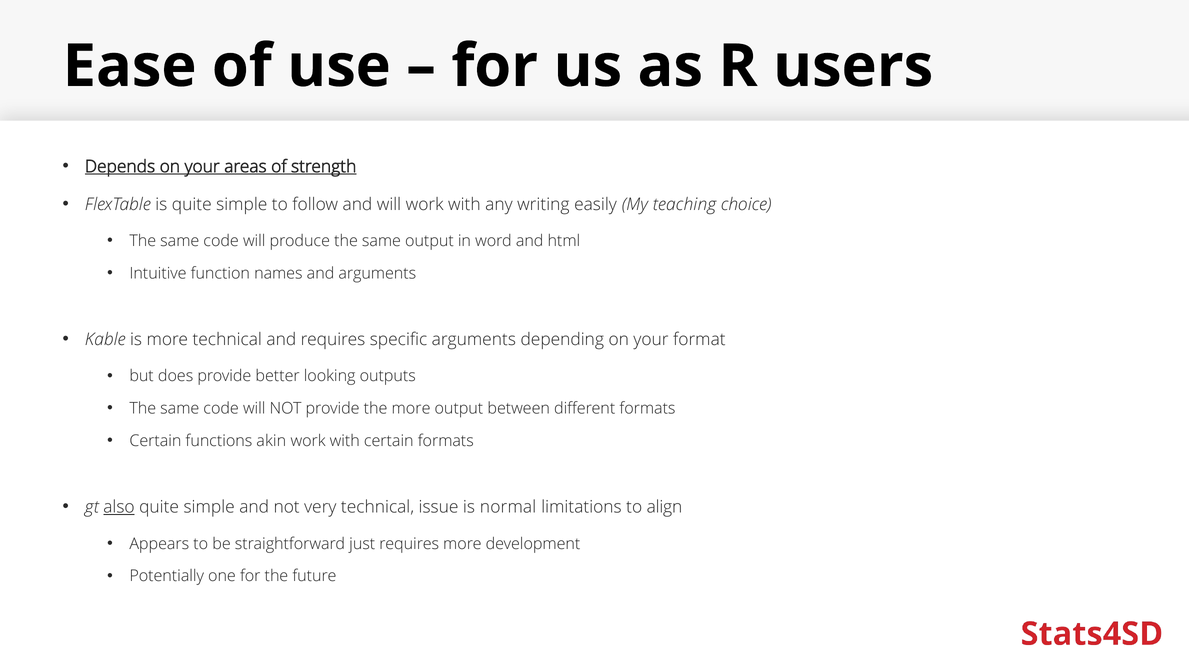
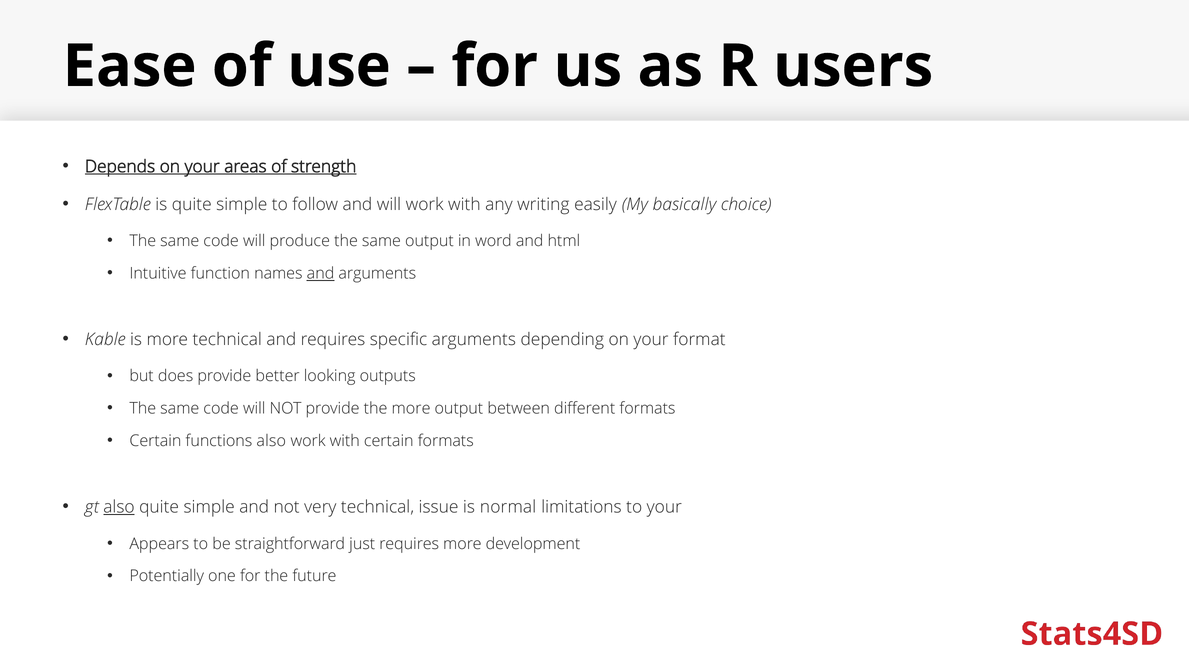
teaching: teaching -> basically
and at (321, 273) underline: none -> present
functions akin: akin -> also
to align: align -> your
